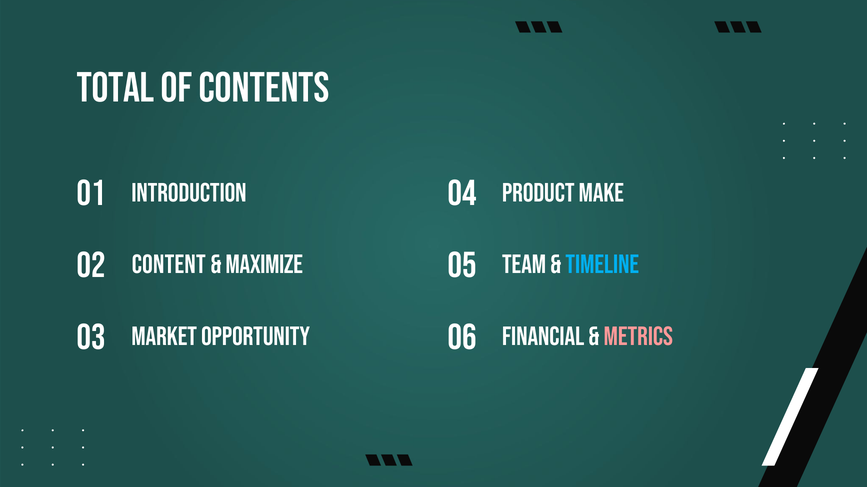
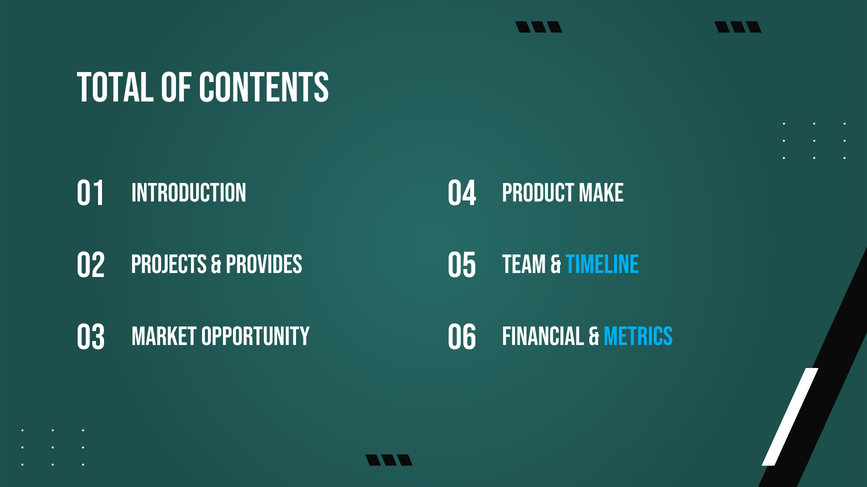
Content: Content -> Projects
maximize: maximize -> provides
metrics colour: pink -> light blue
